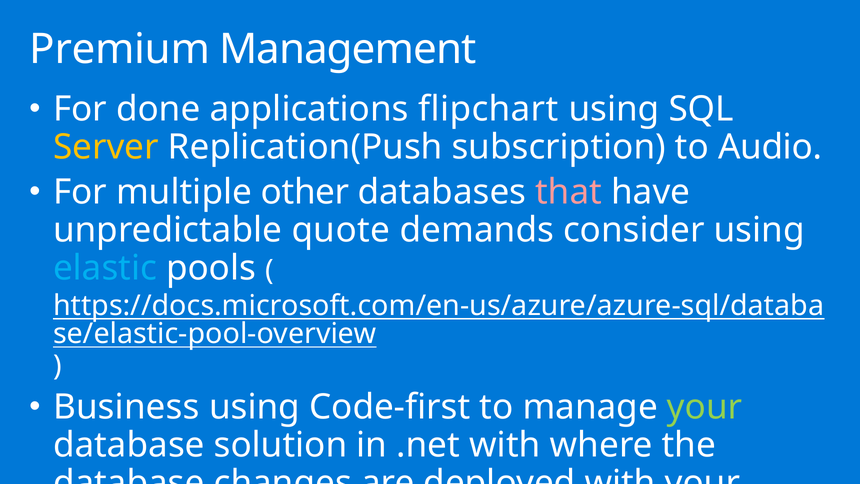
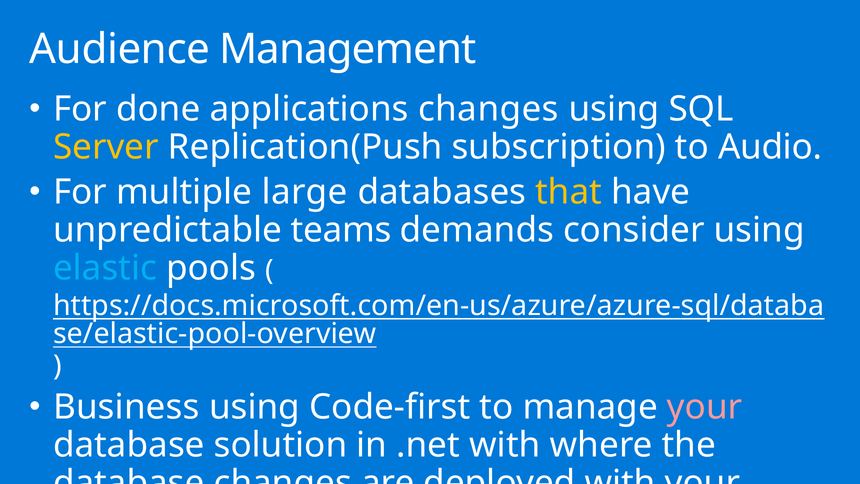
Premium: Premium -> Audience
applications flipchart: flipchart -> changes
other: other -> large
that colour: pink -> yellow
quote: quote -> teams
your at (705, 407) colour: light green -> pink
